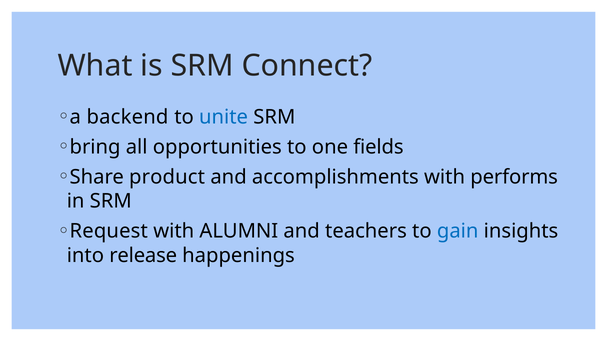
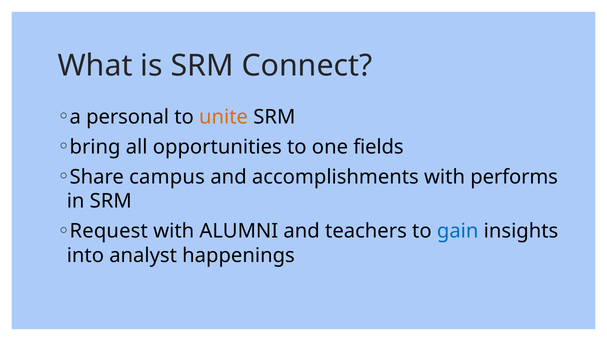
backend: backend -> personal
unite colour: blue -> orange
product: product -> campus
release: release -> analyst
